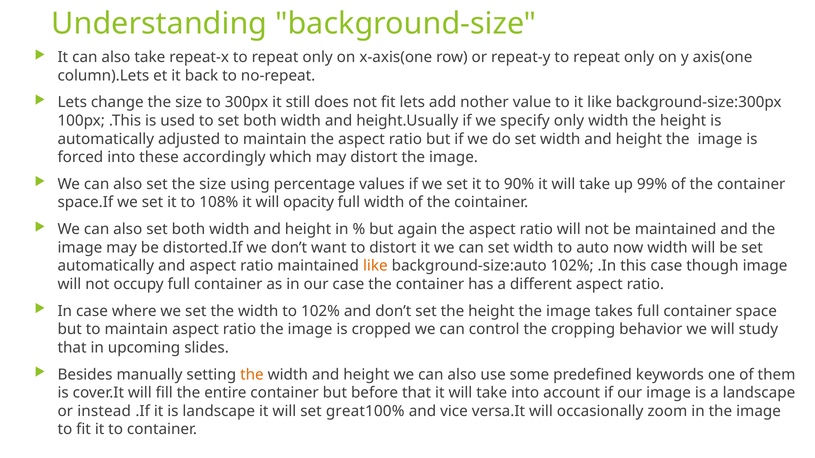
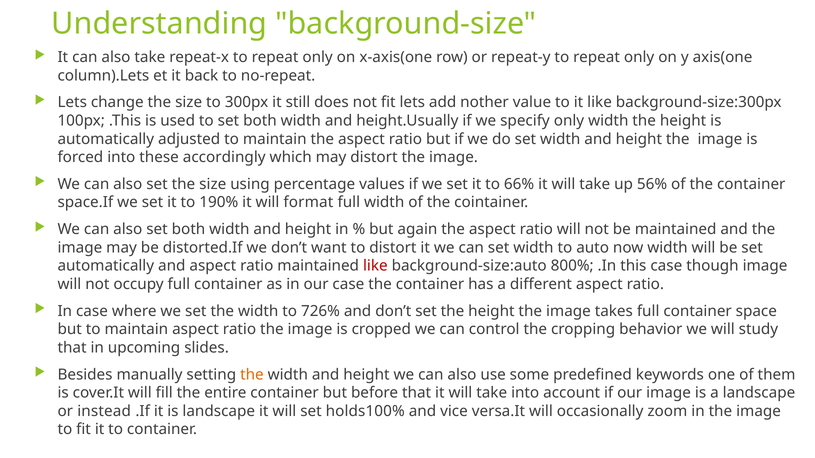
90%: 90% -> 66%
99%: 99% -> 56%
108%: 108% -> 190%
opacity: opacity -> format
like at (375, 266) colour: orange -> red
background-size:auto 102%: 102% -> 800%
to 102%: 102% -> 726%
great100%: great100% -> holds100%
